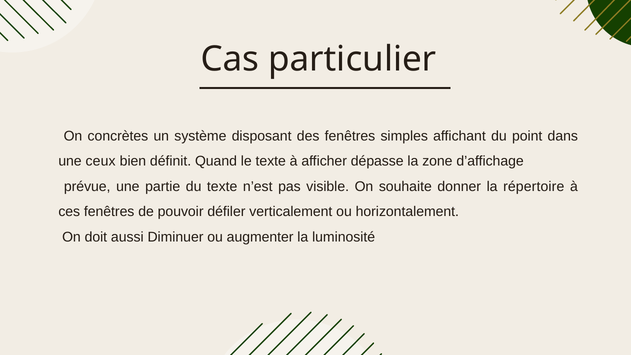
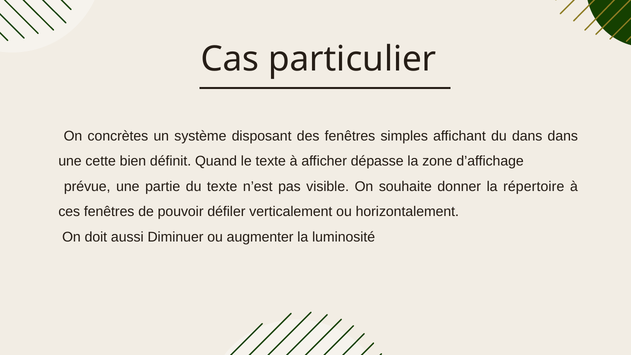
du point: point -> dans
ceux: ceux -> cette
